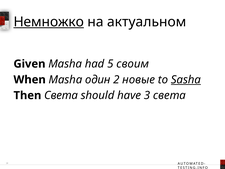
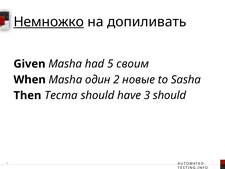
актуальном: актуальном -> допиливать
Sasha underline: present -> none
Then Света: Света -> Теста
3 света: света -> should
